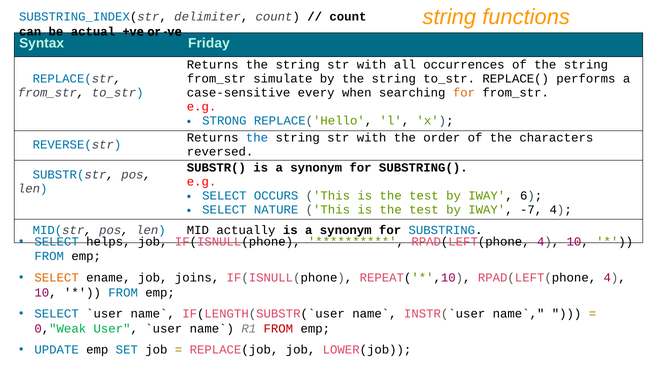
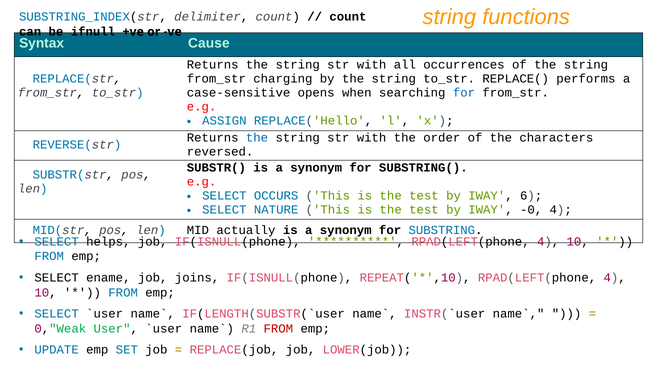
actual: actual -> ifnull
Friday: Friday -> Cause
simulate: simulate -> charging
every: every -> opens
for at (464, 93) colour: orange -> blue
STRONG: STRONG -> ASSIGN
-7: -7 -> -0
SELECT at (57, 278) colour: orange -> black
